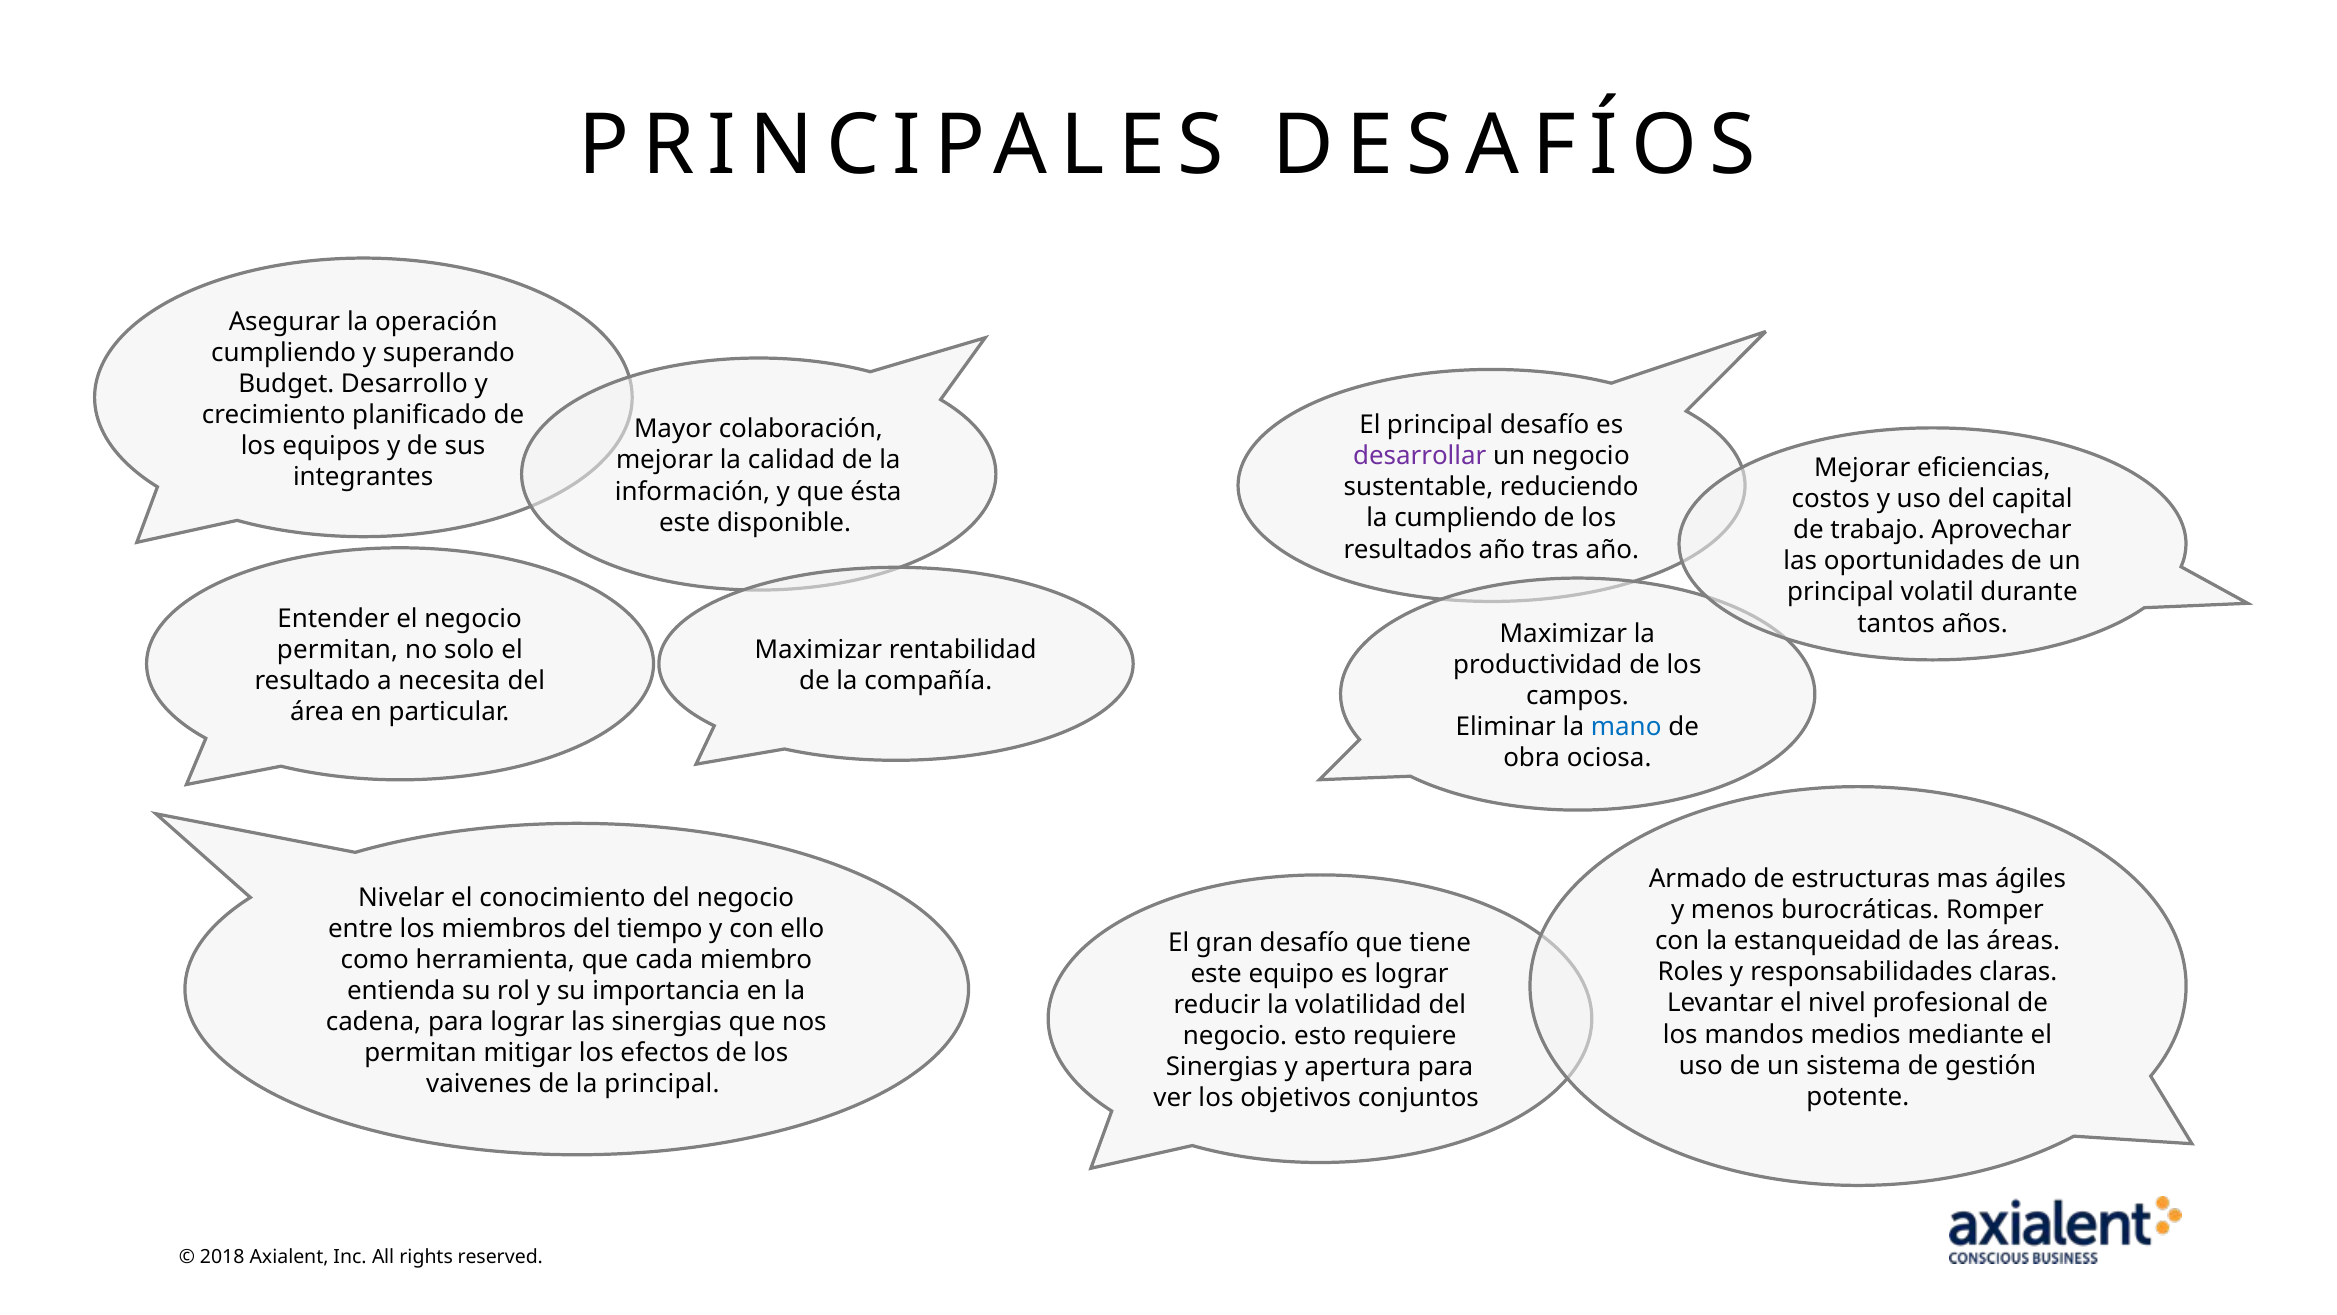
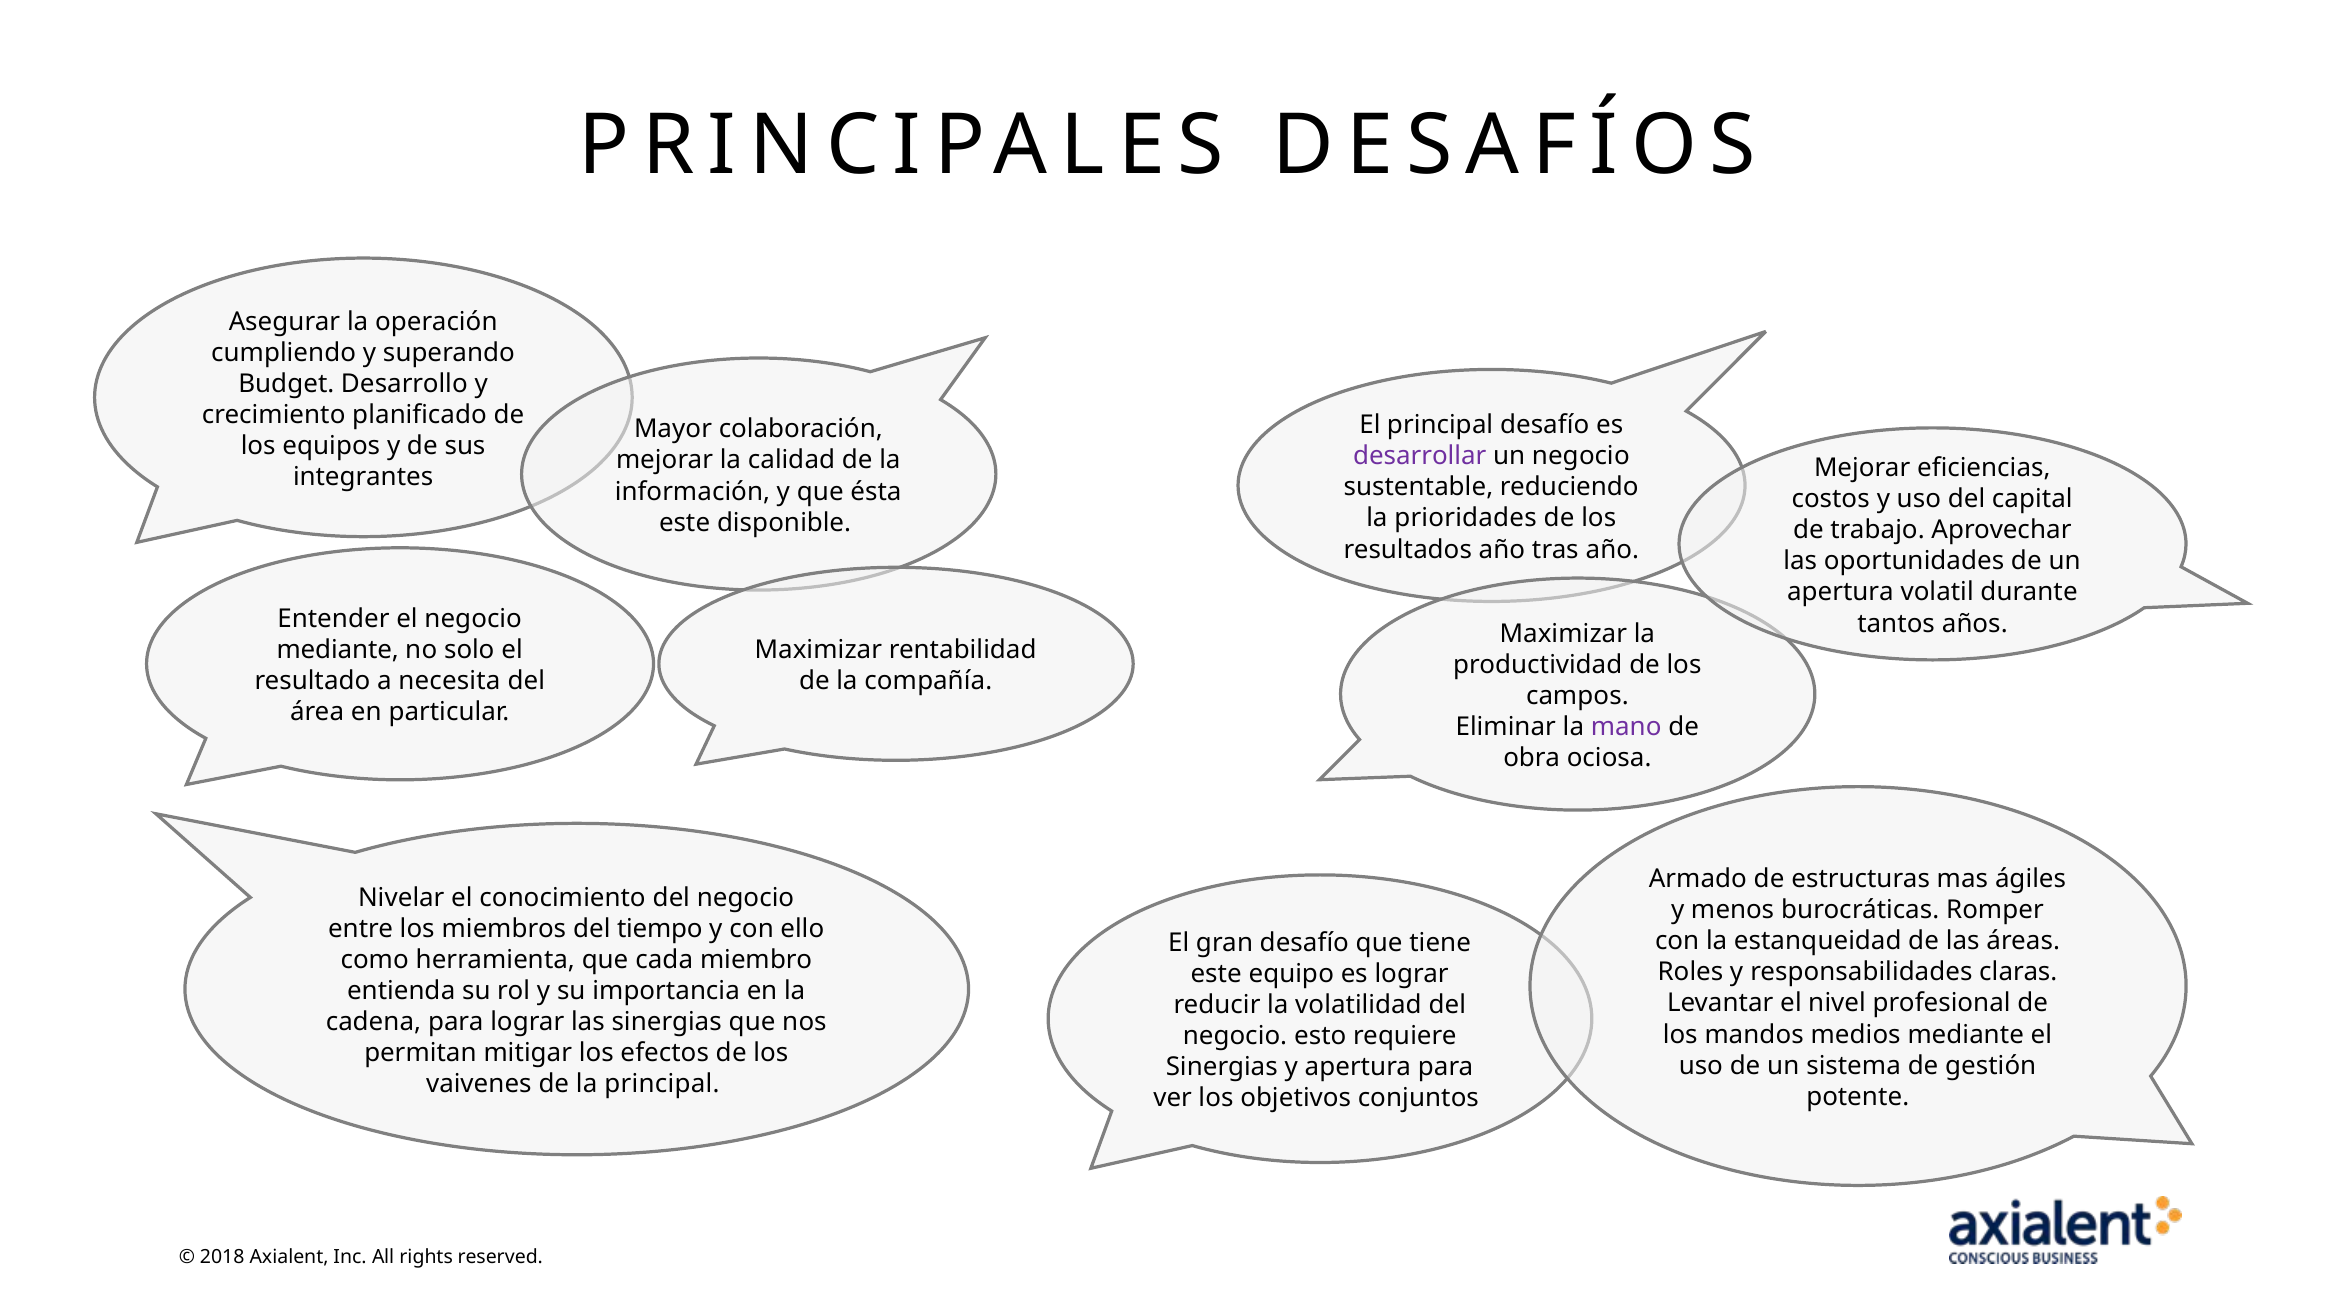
la cumpliendo: cumpliendo -> prioridades
principal at (1840, 592): principal -> apertura
permitan at (337, 650): permitan -> mediante
mano colour: blue -> purple
